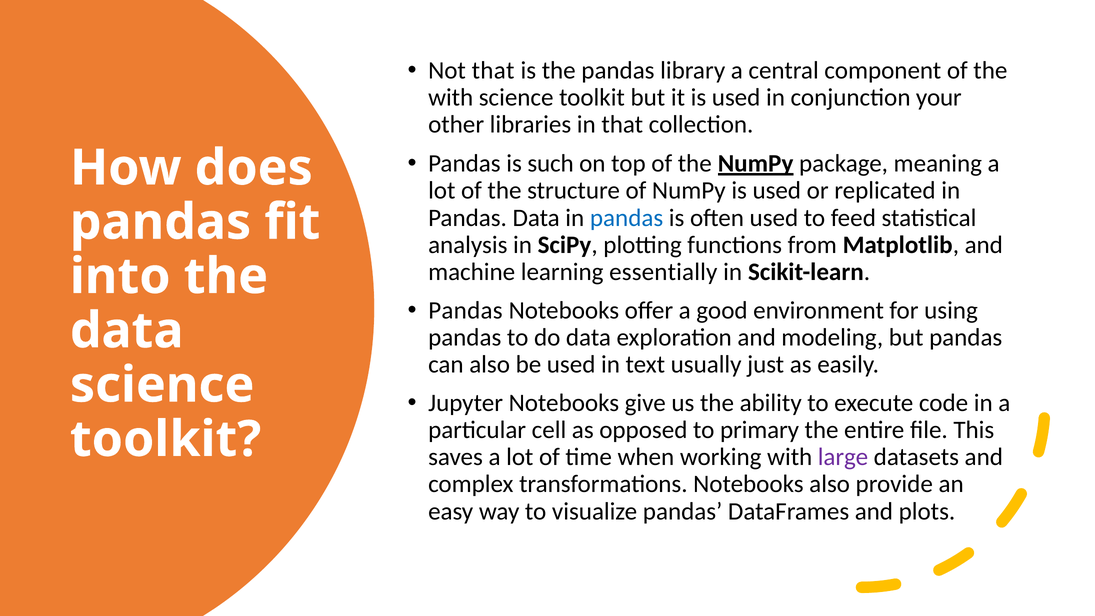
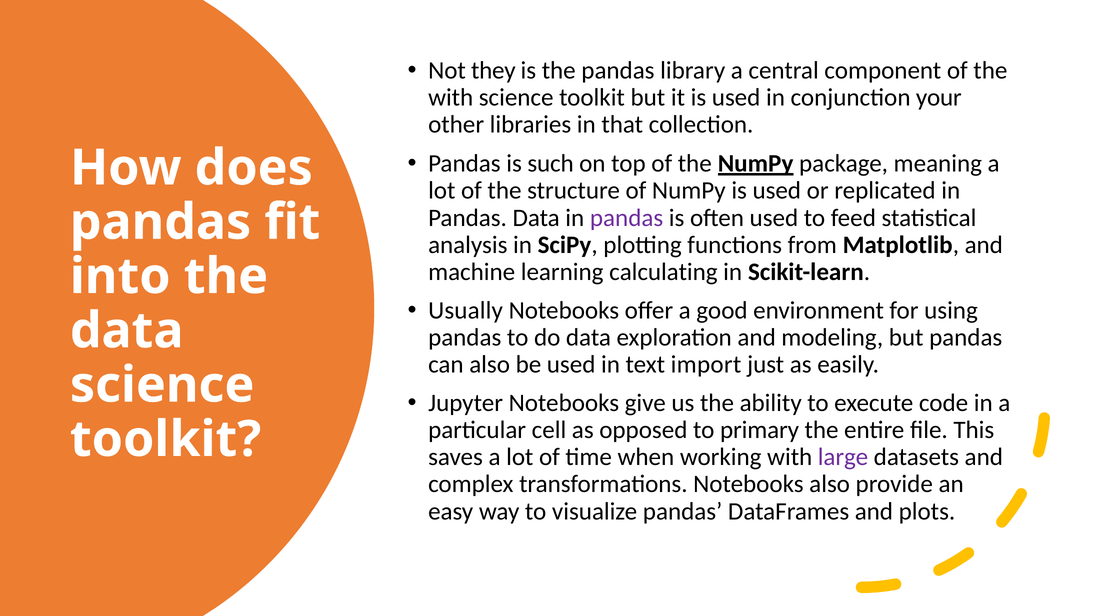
Not that: that -> they
pandas at (627, 218) colour: blue -> purple
essentially: essentially -> calculating
Pandas at (465, 310): Pandas -> Usually
usually: usually -> import
